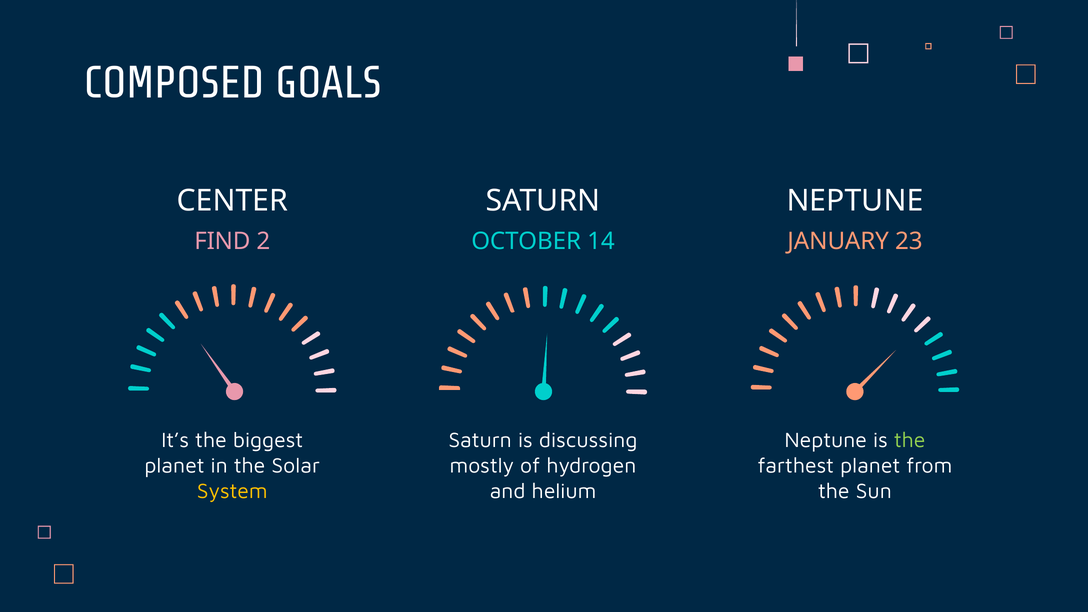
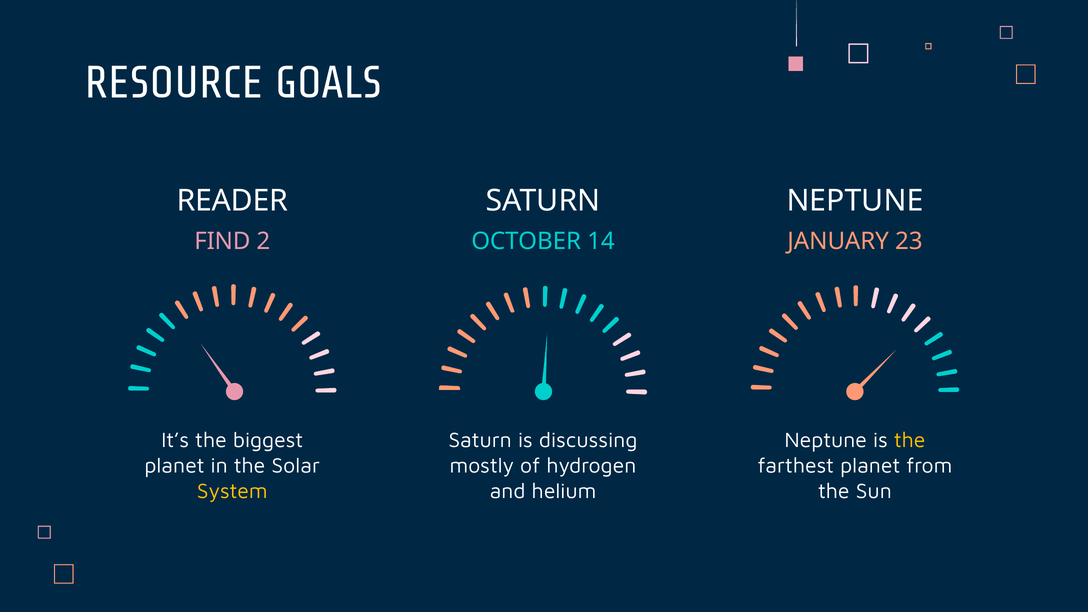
COMPOSED: COMPOSED -> RESOURCE
CENTER: CENTER -> READER
the at (910, 440) colour: light green -> yellow
